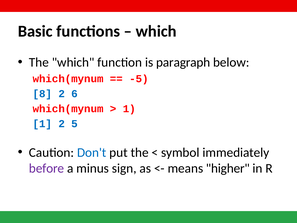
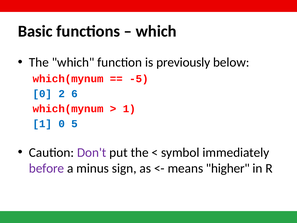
paragraph: paragraph -> previously
8 at (42, 94): 8 -> 0
1 2: 2 -> 0
Don't colour: blue -> purple
